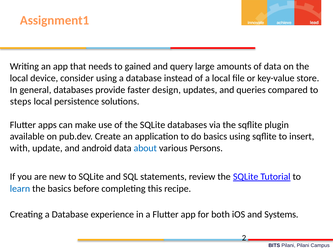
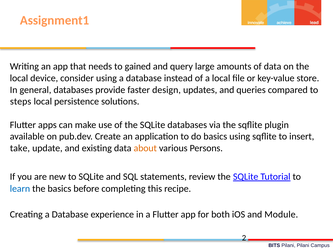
with: with -> take
android: android -> existing
about colour: blue -> orange
Systems: Systems -> Module
